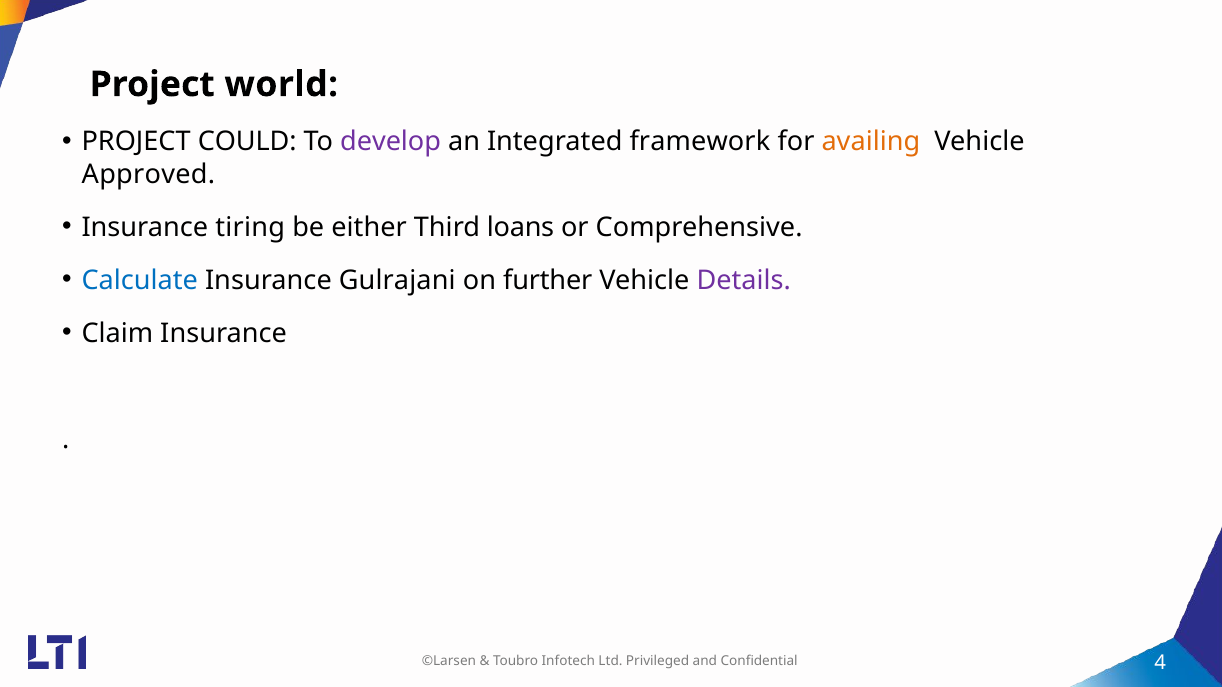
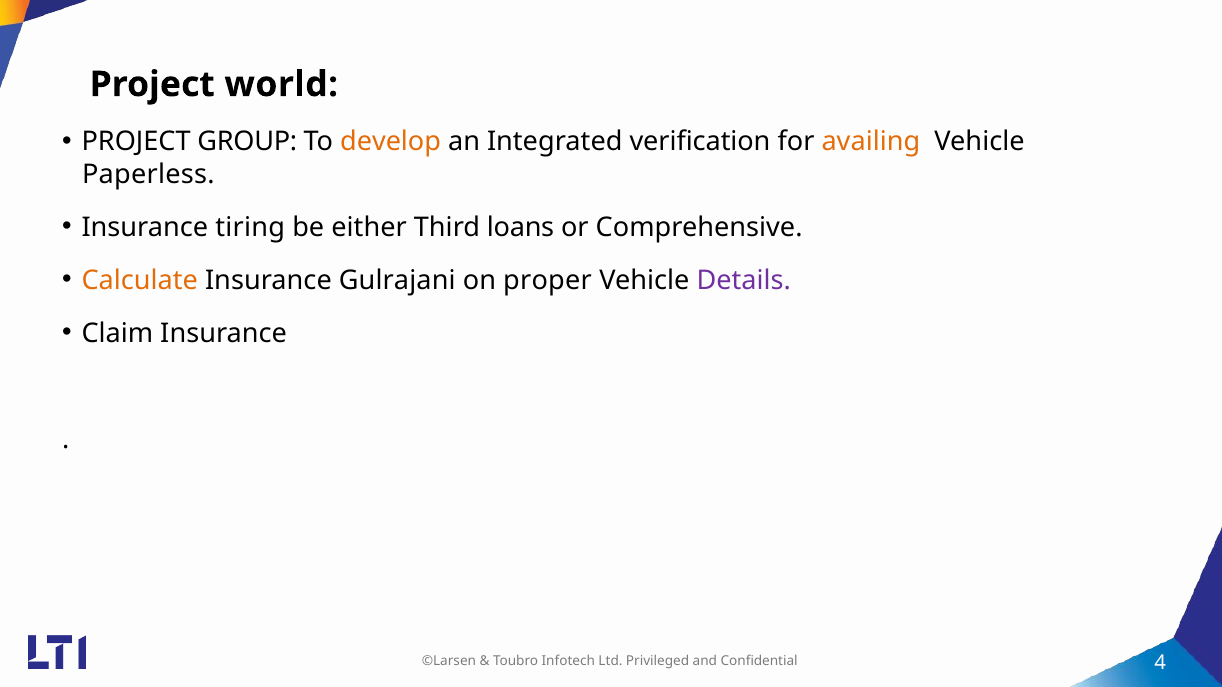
COULD: COULD -> GROUP
develop colour: purple -> orange
framework: framework -> verification
Approved: Approved -> Paperless
Calculate colour: blue -> orange
further: further -> proper
